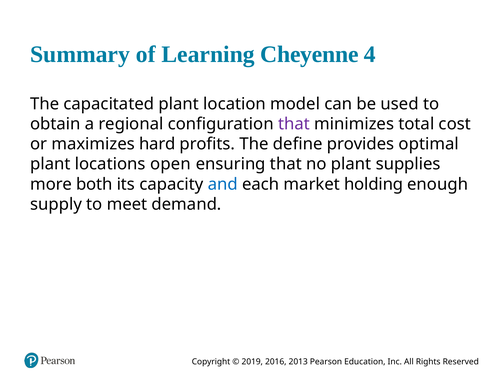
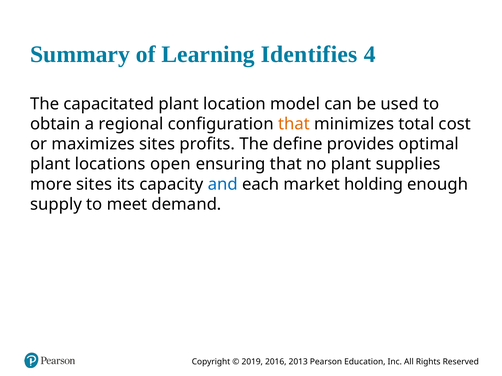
Cheyenne: Cheyenne -> Identifies
that at (294, 124) colour: purple -> orange
maximizes hard: hard -> sites
more both: both -> sites
